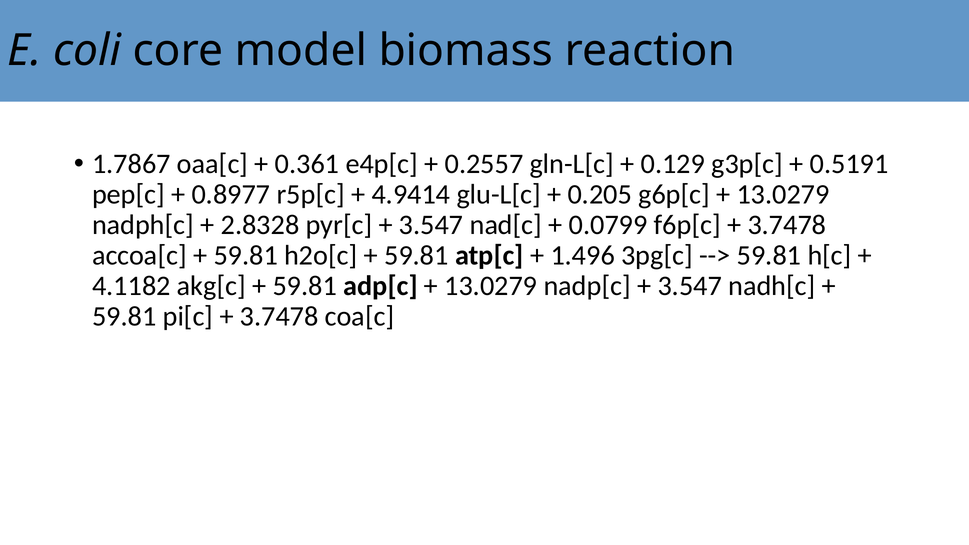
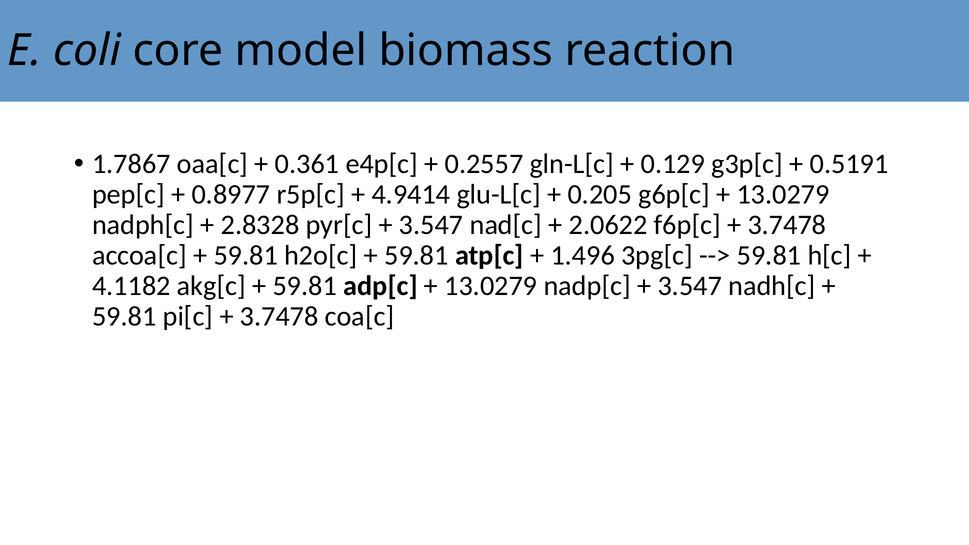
0.0799: 0.0799 -> 2.0622
